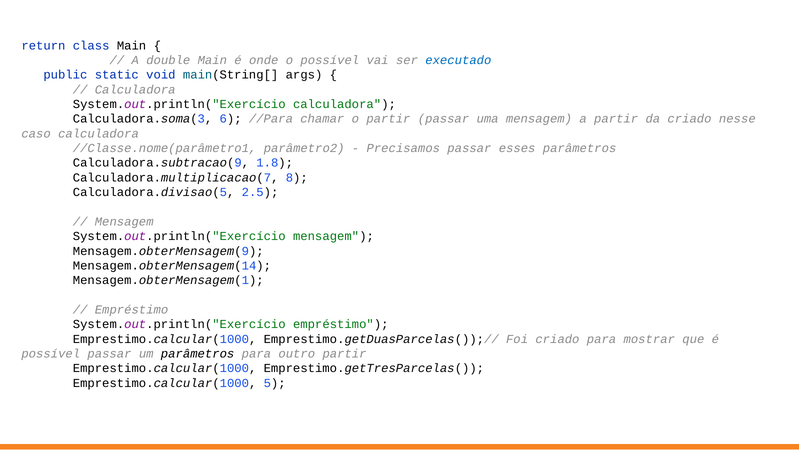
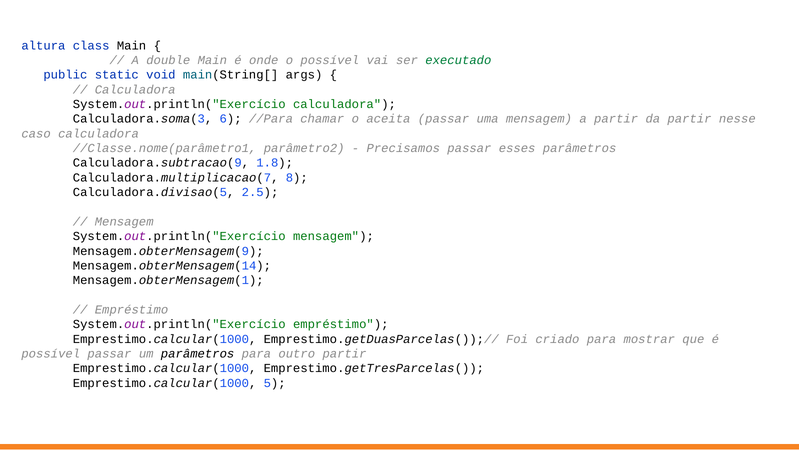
return: return -> altura
executado colour: blue -> green
o partir: partir -> aceita
da criado: criado -> partir
